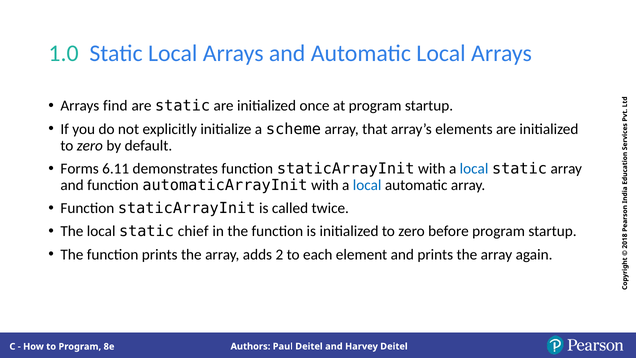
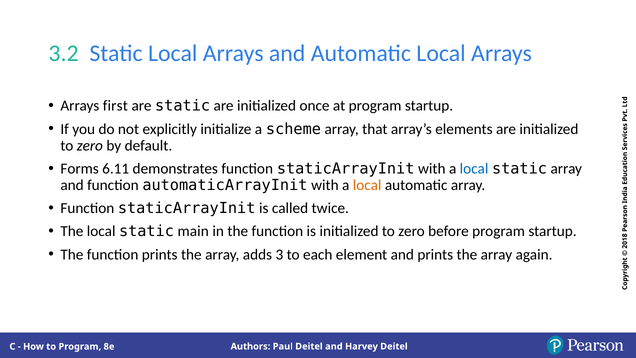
1.0: 1.0 -> 3.2
find: find -> first
local at (367, 185) colour: blue -> orange
chief: chief -> main
adds 2: 2 -> 3
